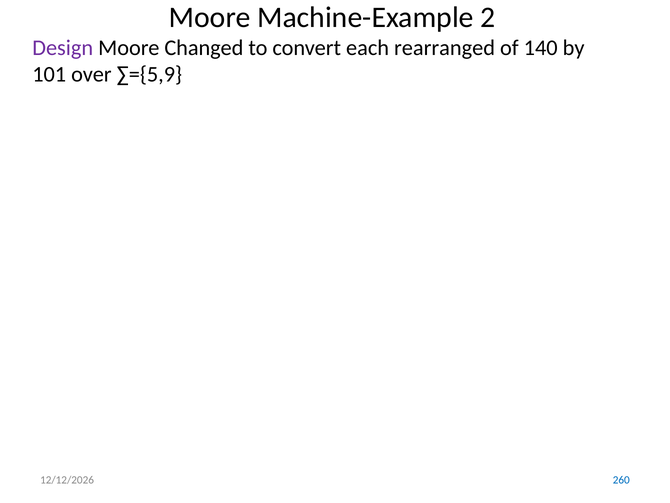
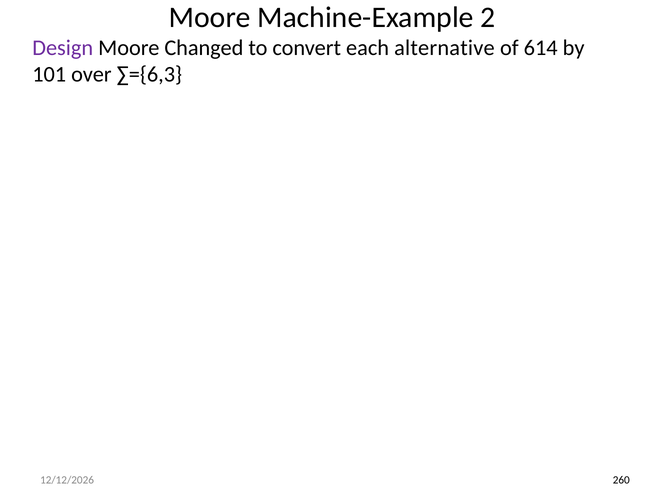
rearranged: rearranged -> alternative
140: 140 -> 614
∑={5,9: ∑={5,9 -> ∑={6,3
260 colour: blue -> black
